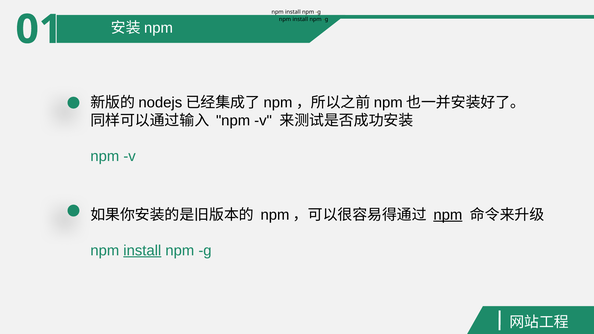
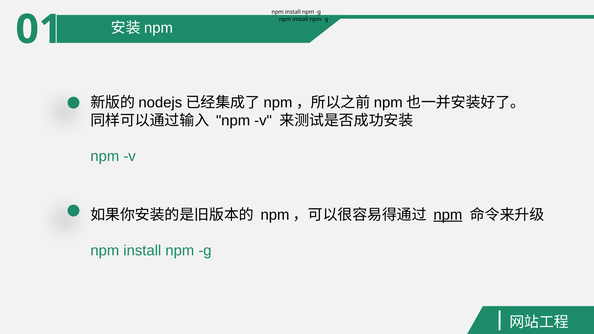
install at (142, 251) underline: present -> none
